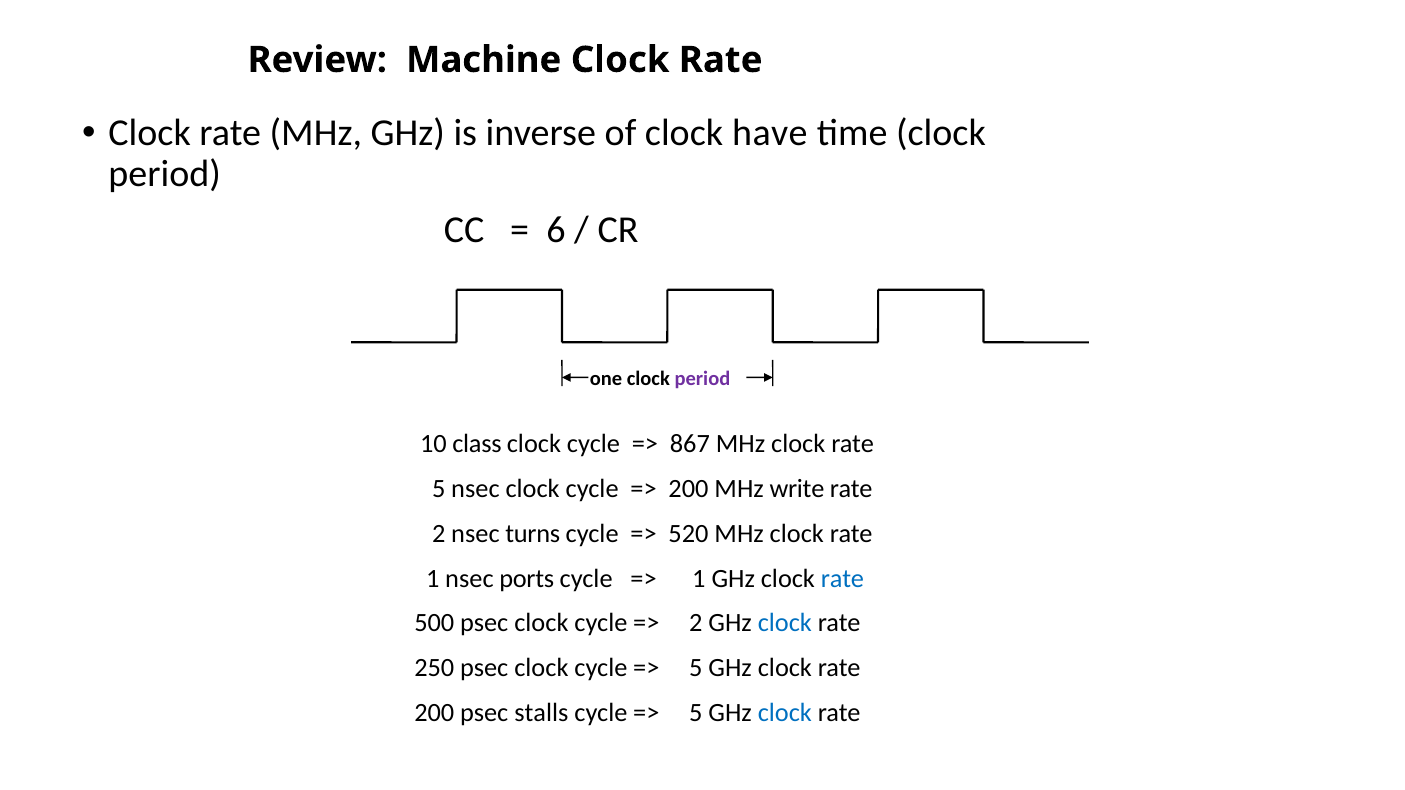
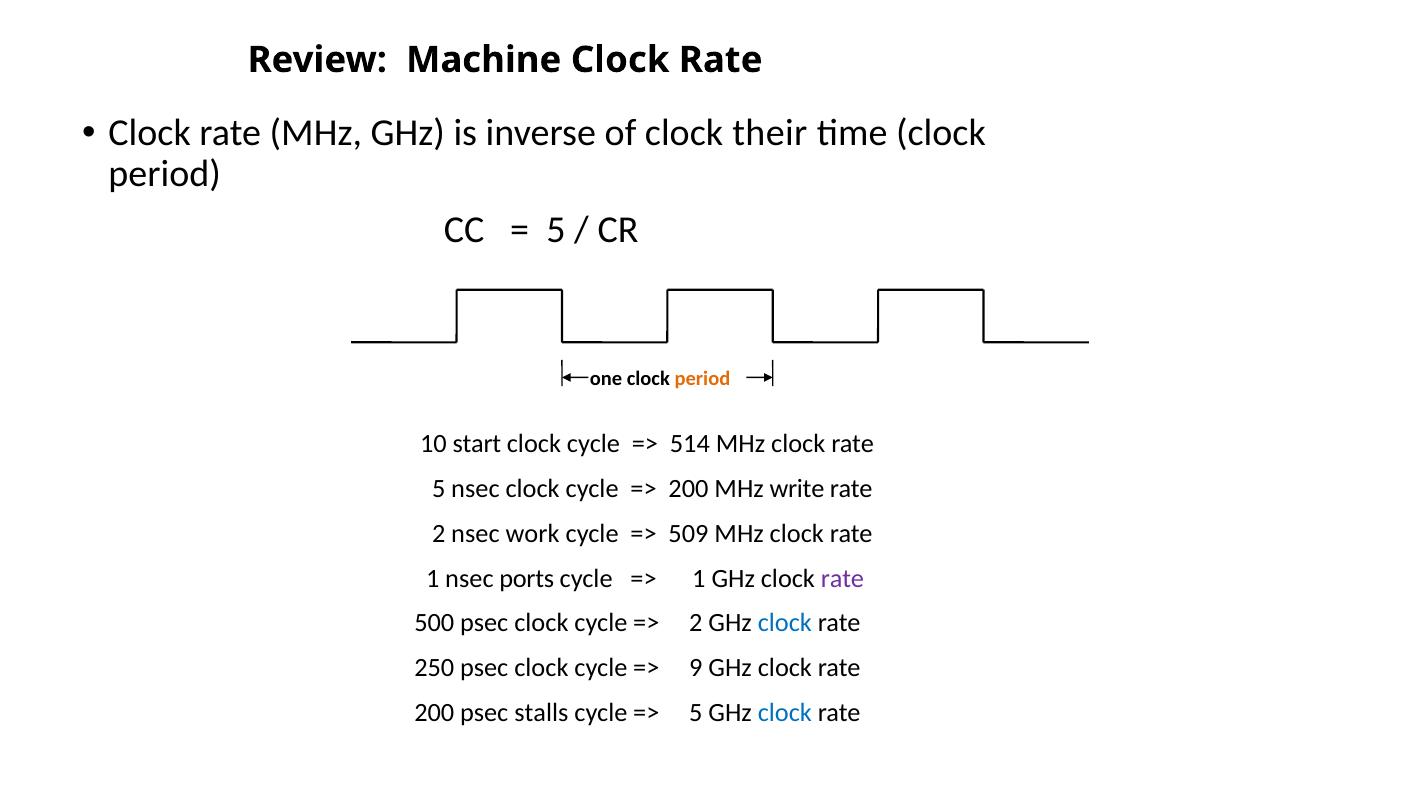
have: have -> their
6 at (556, 230): 6 -> 5
period at (702, 379) colour: purple -> orange
class: class -> start
867: 867 -> 514
turns: turns -> work
520: 520 -> 509
rate at (842, 579) colour: blue -> purple
5 at (696, 668): 5 -> 9
